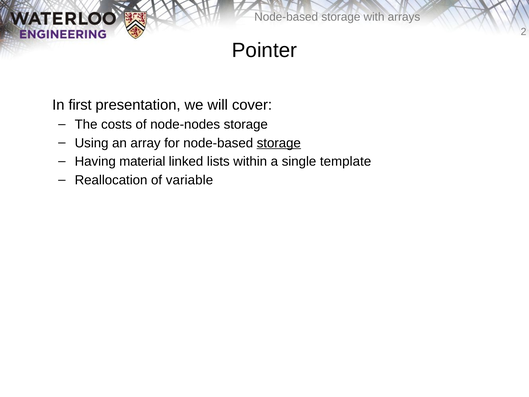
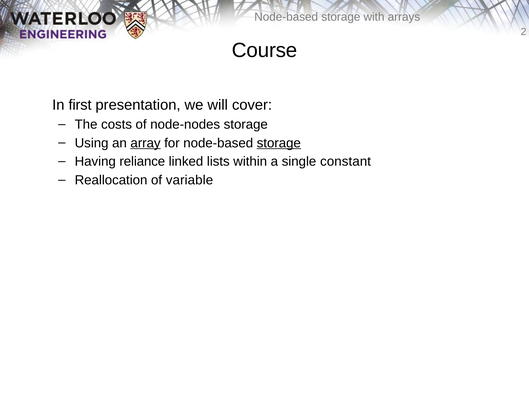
Pointer: Pointer -> Course
array underline: none -> present
material: material -> reliance
template: template -> constant
